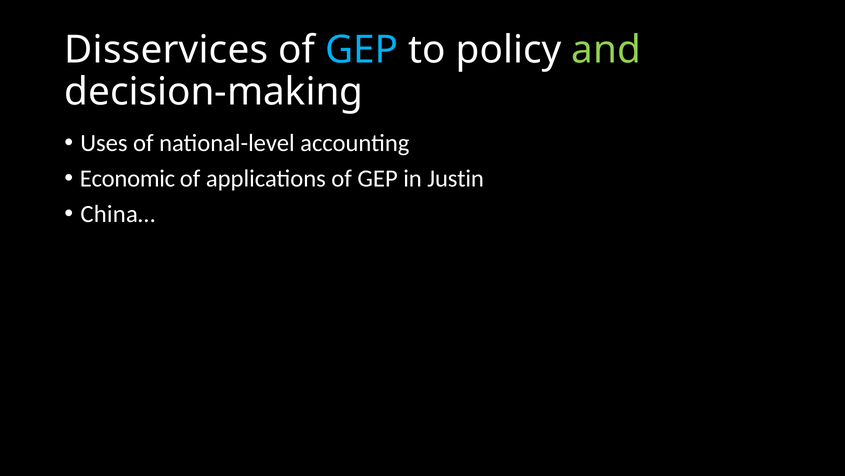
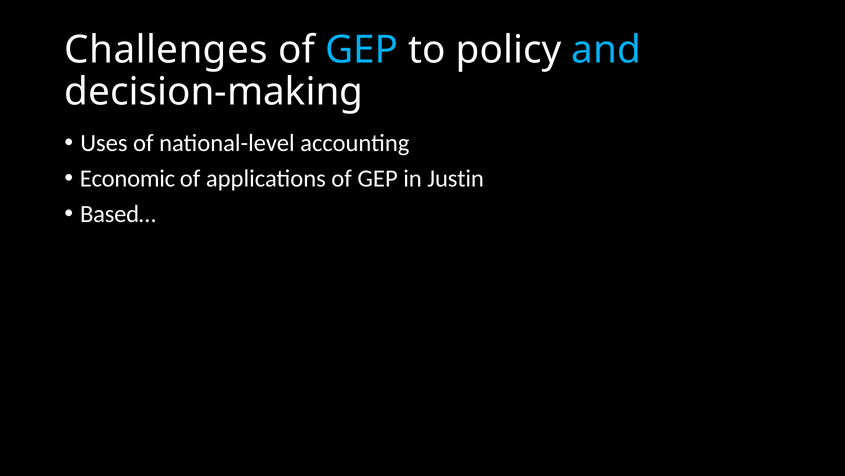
Disservices: Disservices -> Challenges
and colour: light green -> light blue
China…: China… -> Based…
